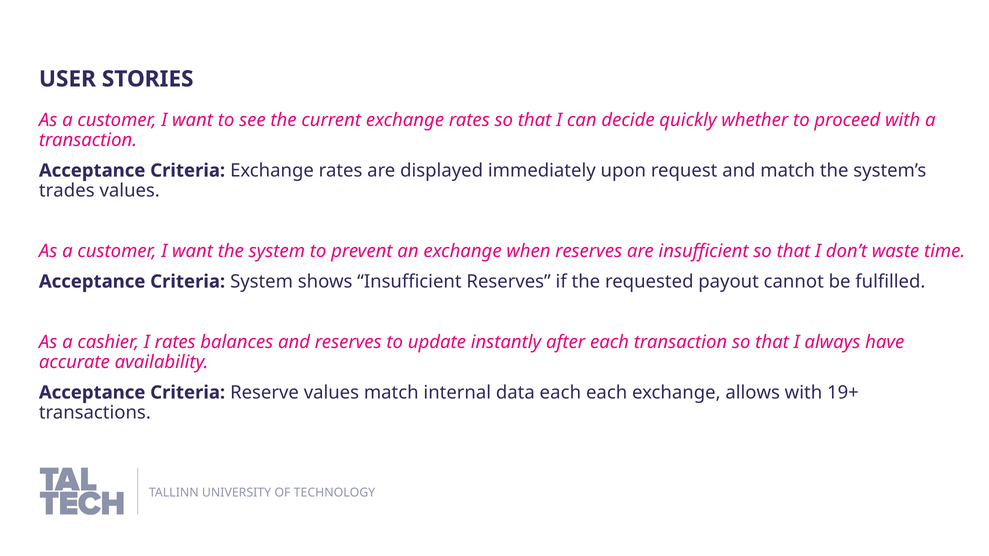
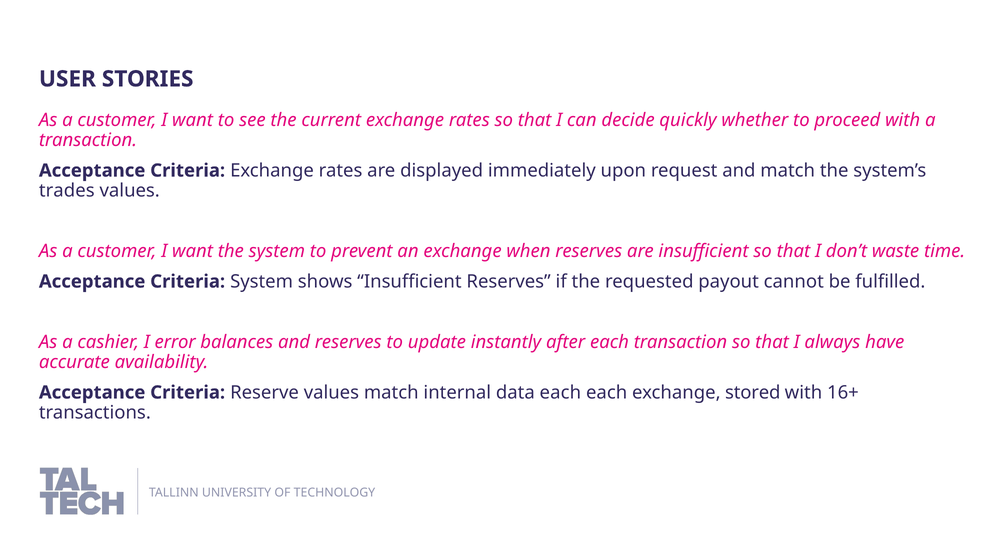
I rates: rates -> error
allows: allows -> stored
19+: 19+ -> 16+
